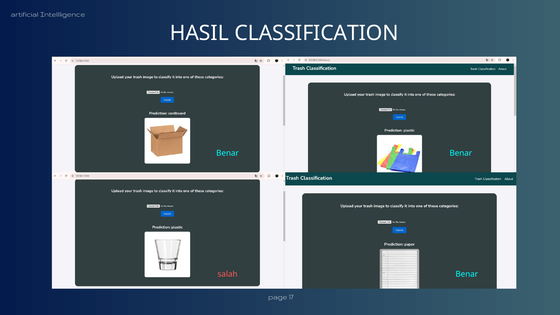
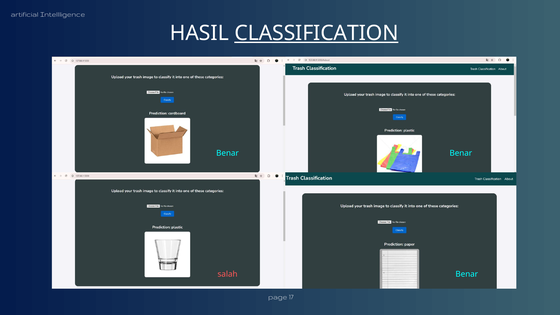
CLASSIFICATION underline: none -> present
